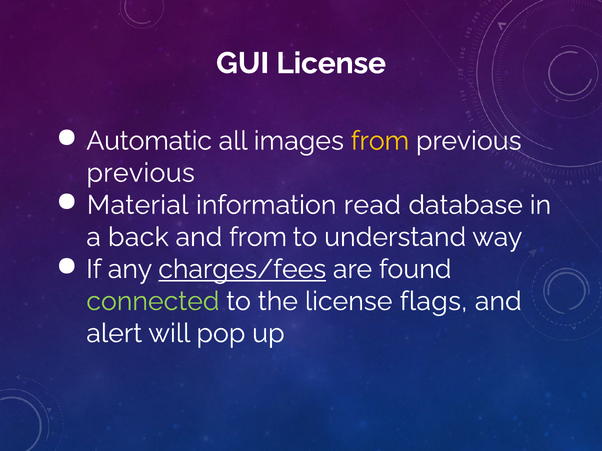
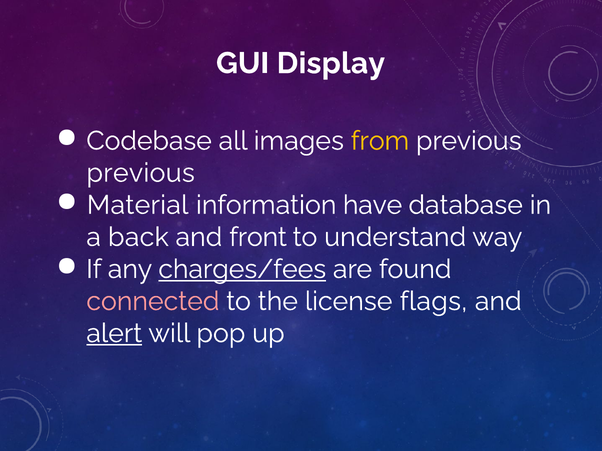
GUI License: License -> Display
Automatic: Automatic -> Codebase
read: read -> have
and from: from -> front
connected colour: light green -> pink
alert underline: none -> present
